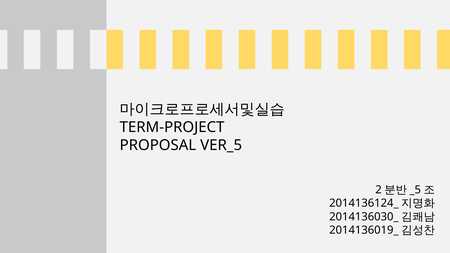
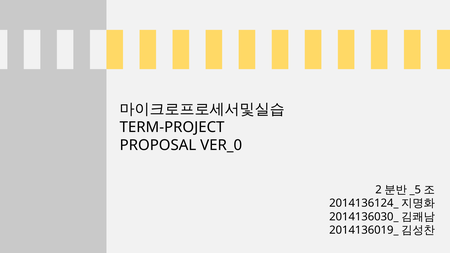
VER_5: VER_5 -> VER_0
